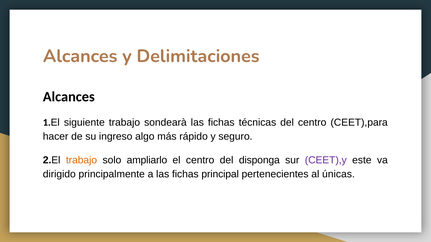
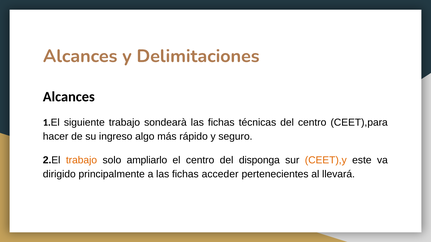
CEET),y colour: purple -> orange
principal: principal -> acceder
únicas: únicas -> llevará
